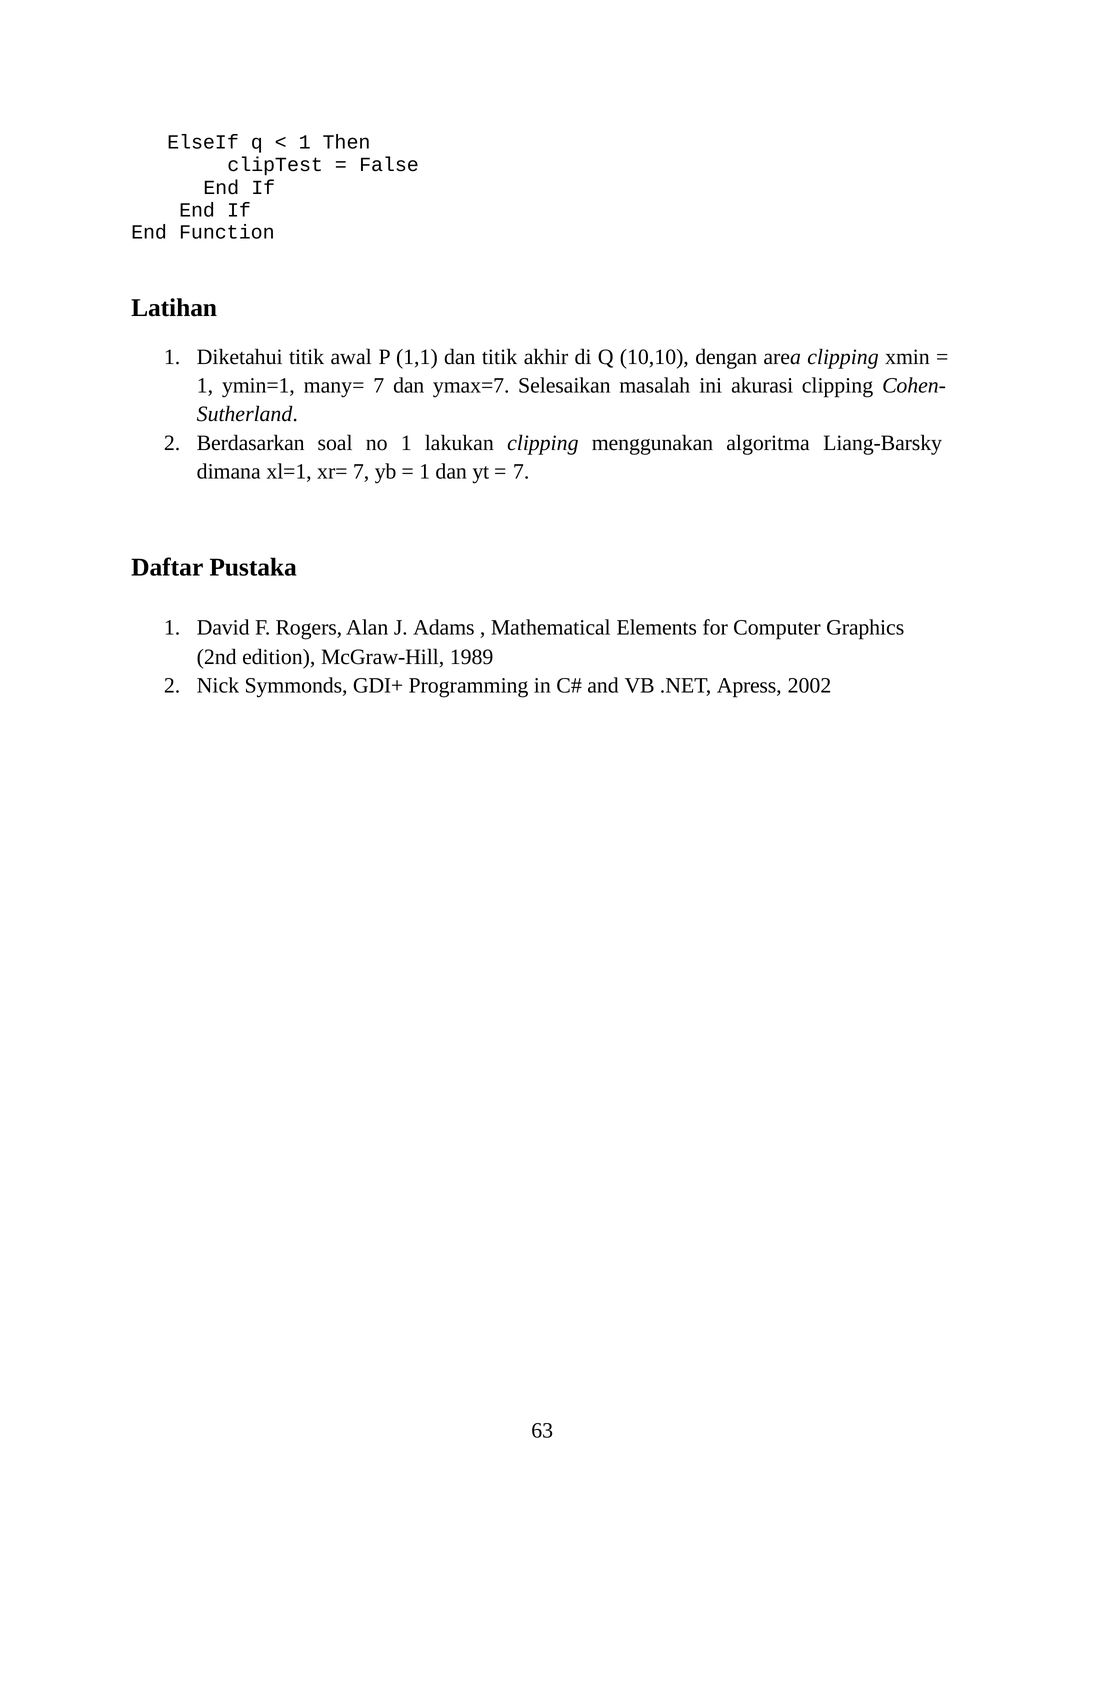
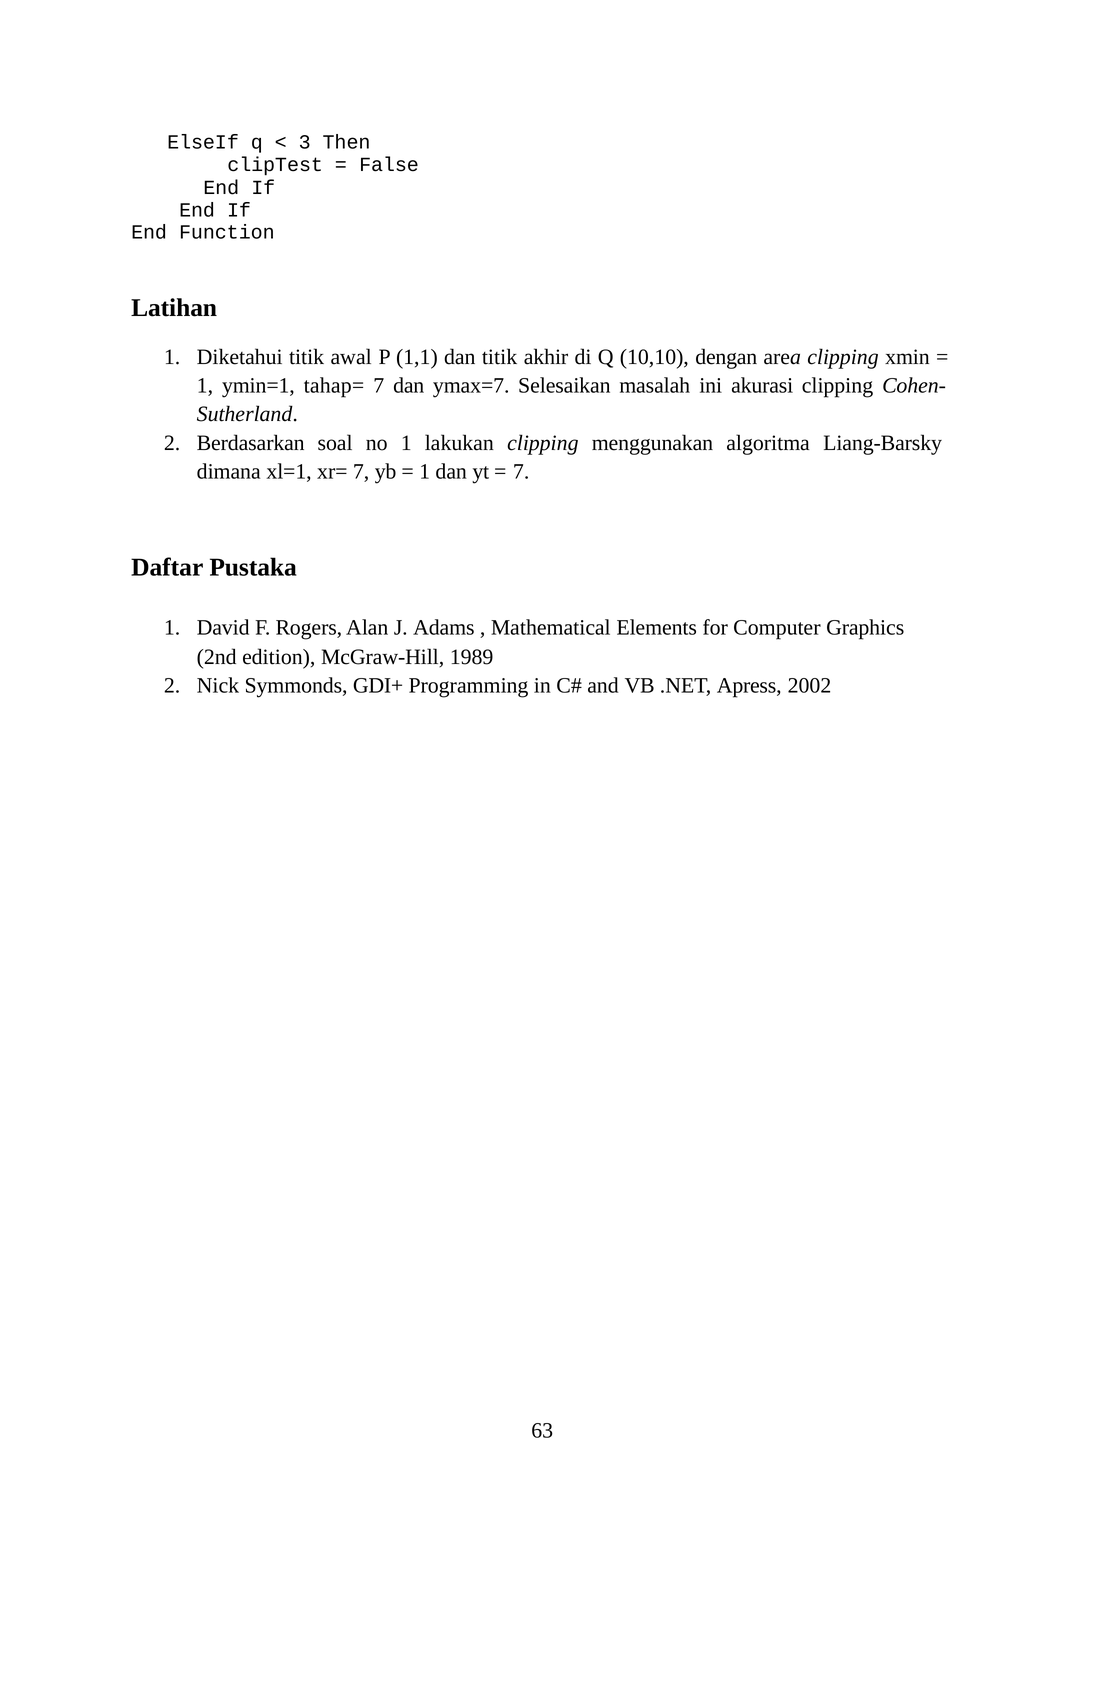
1 at (305, 142): 1 -> 3
many=: many= -> tahap=
